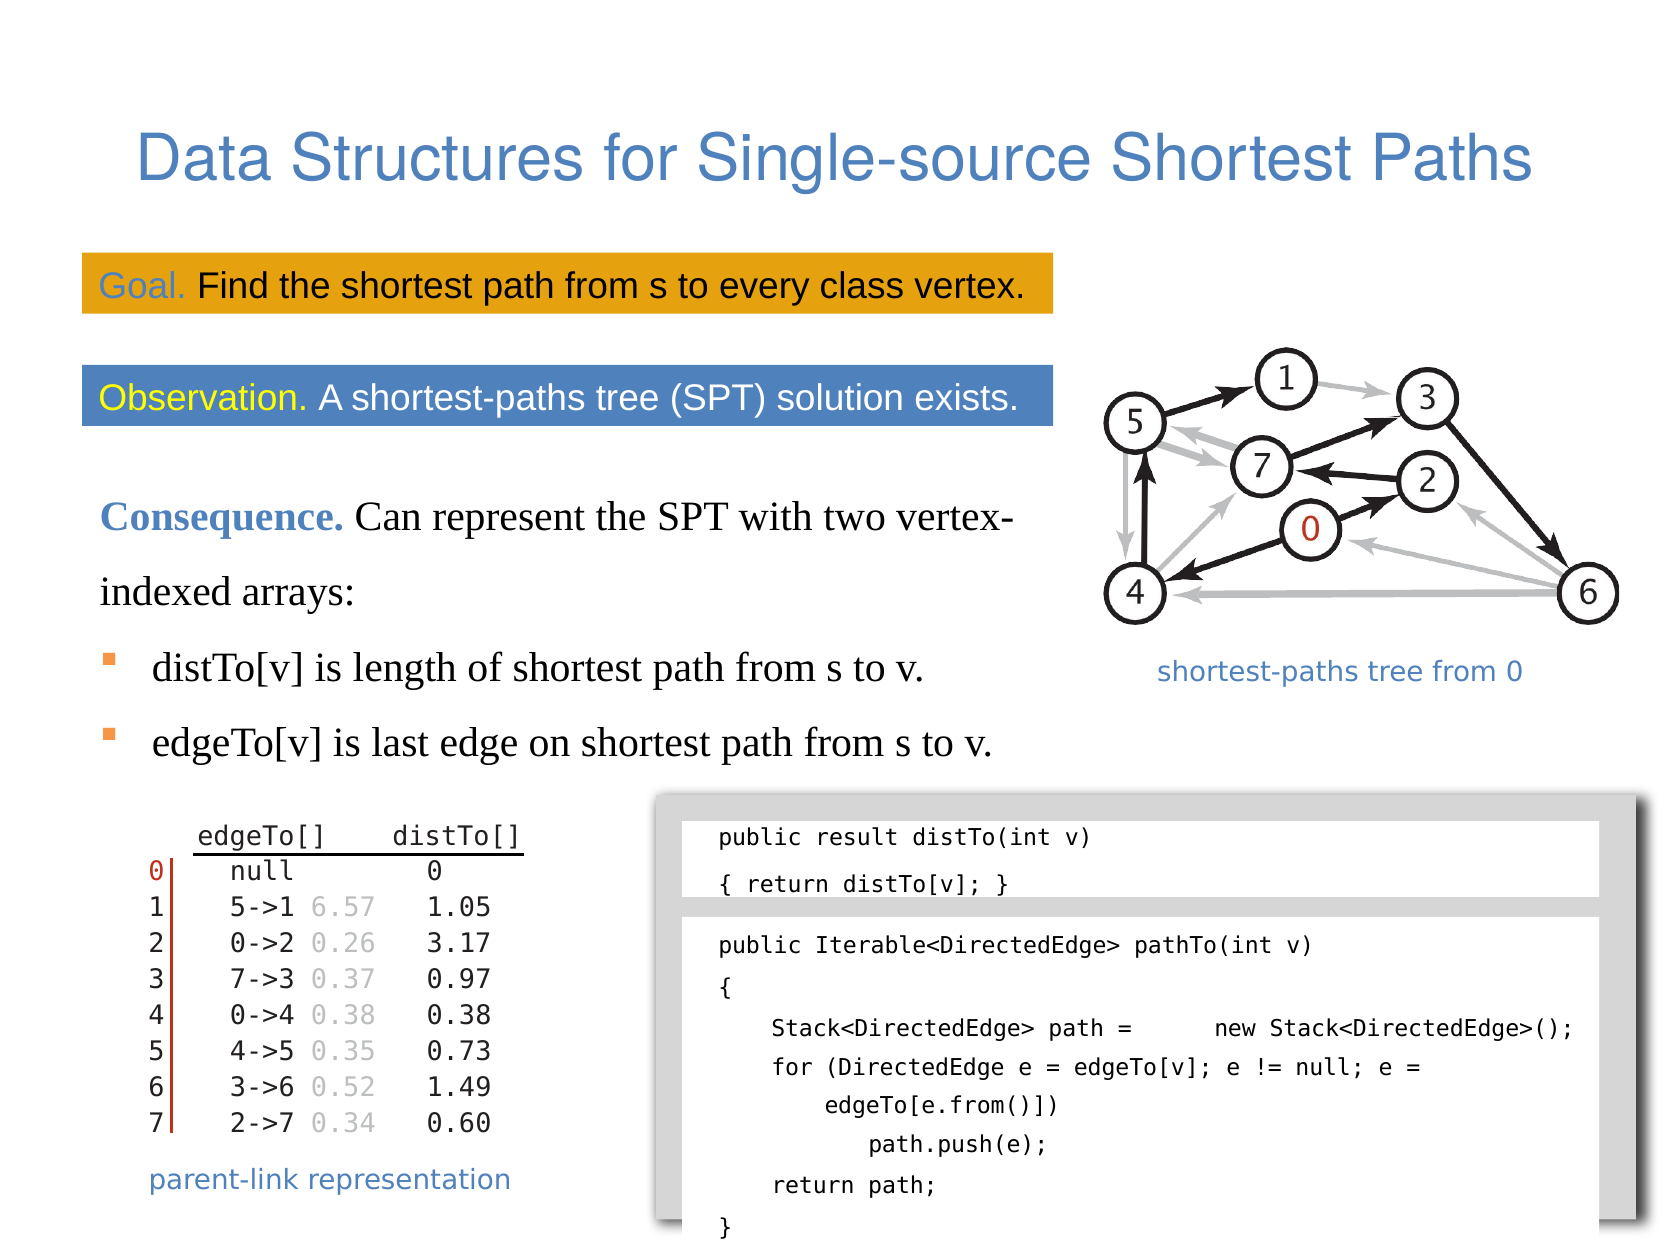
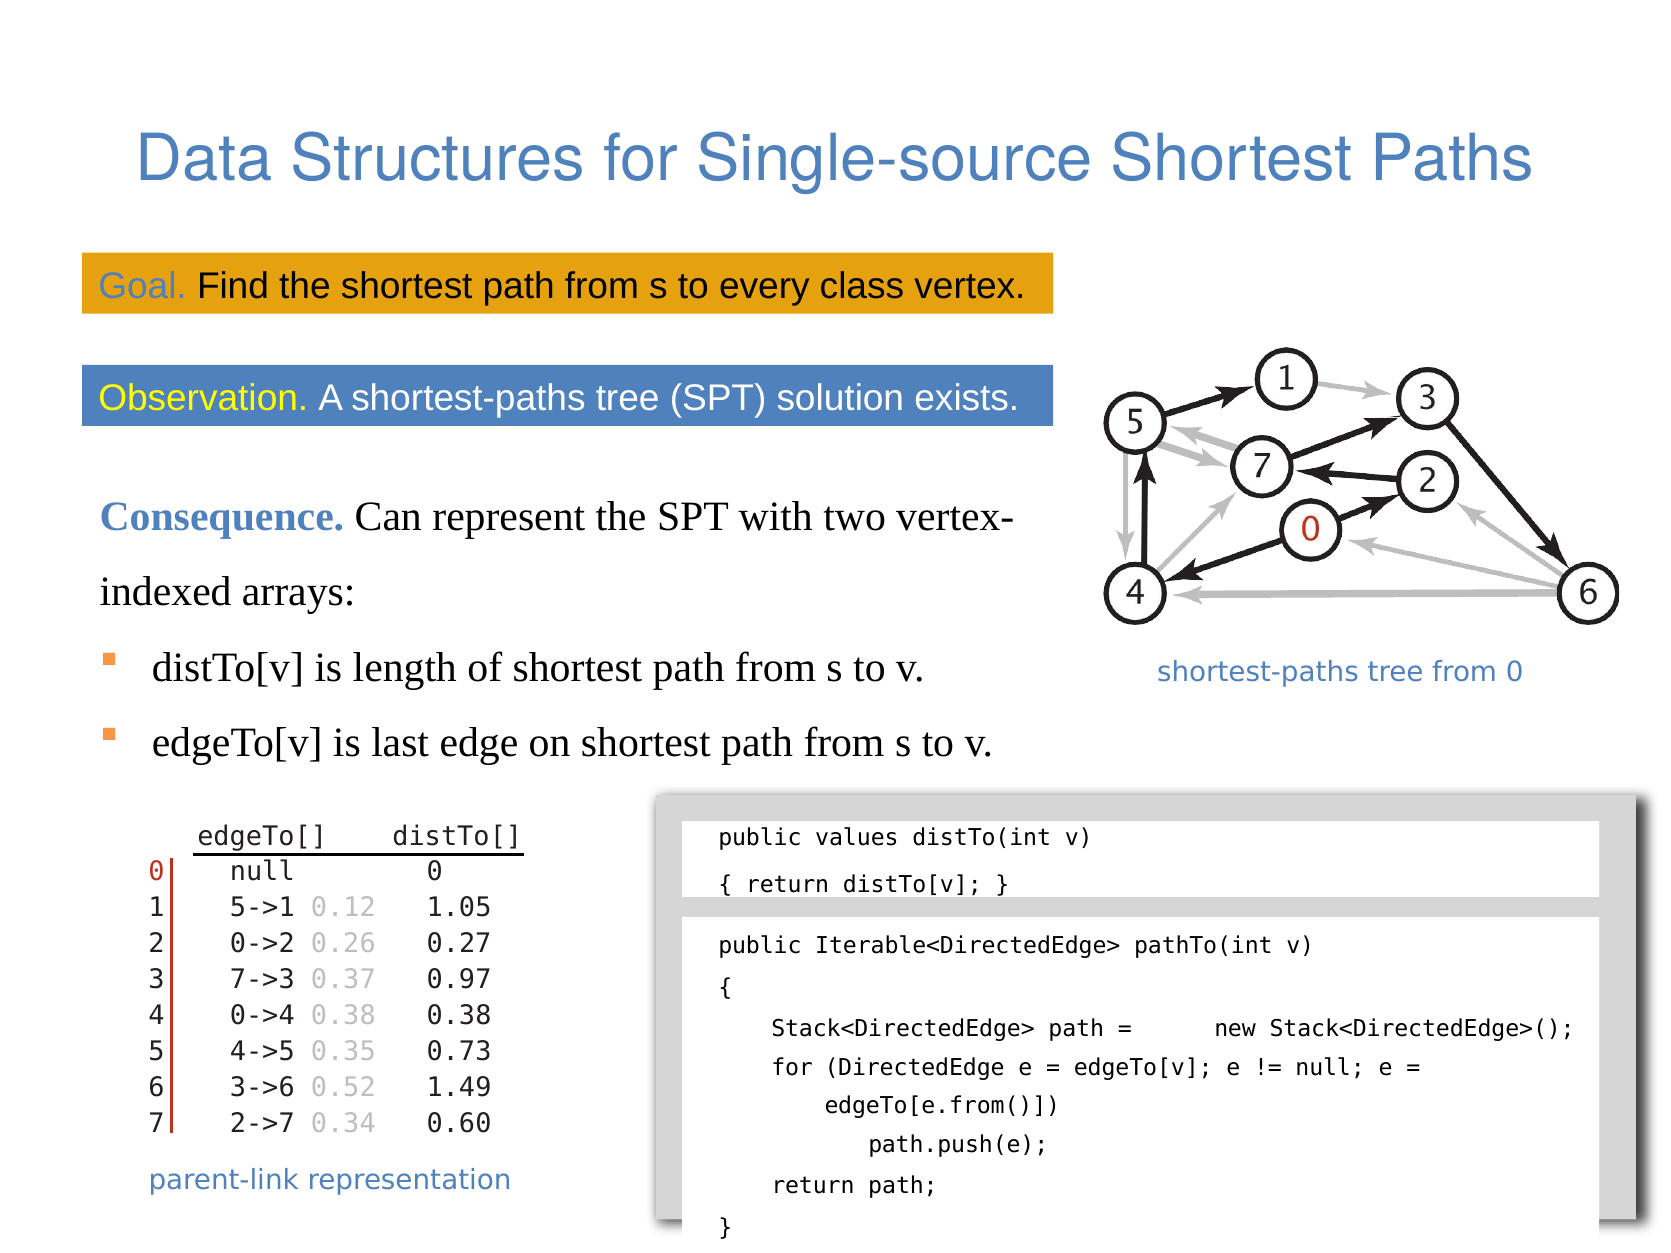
result: result -> values
6.57: 6.57 -> 0.12
3.17: 3.17 -> 0.27
